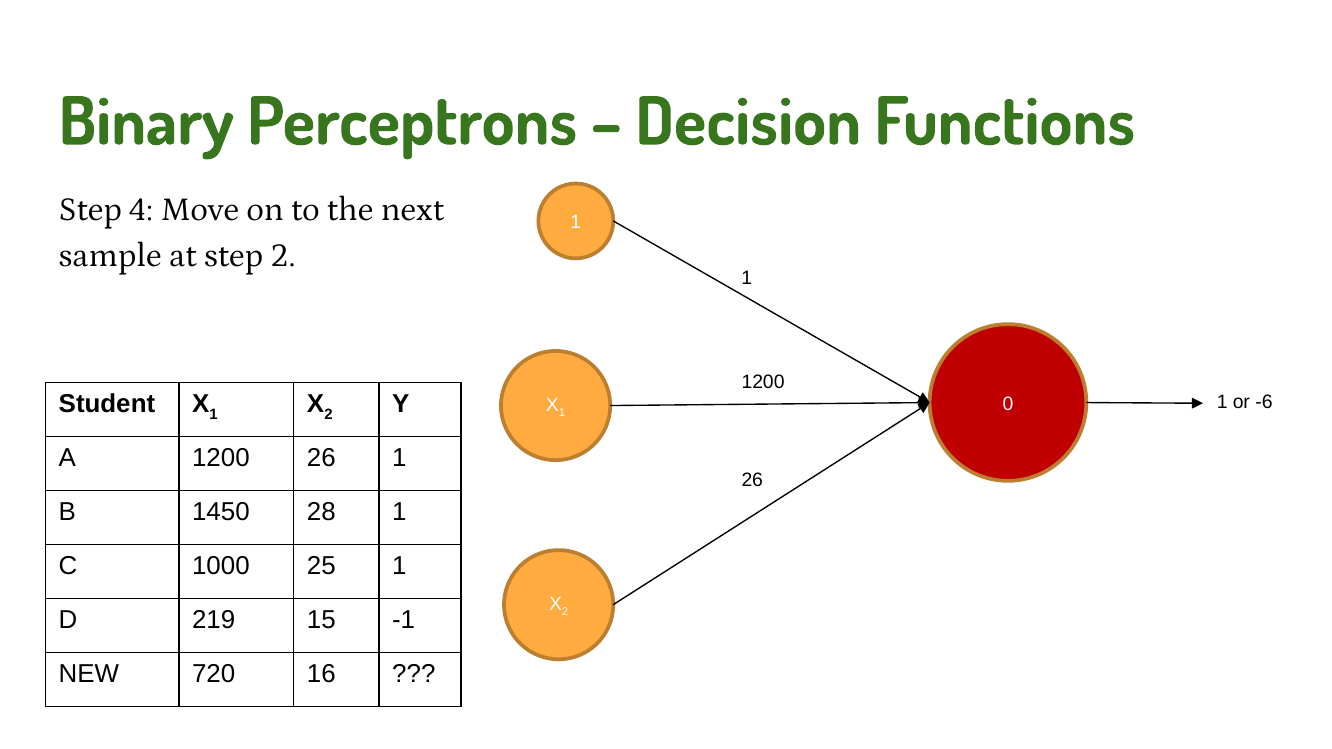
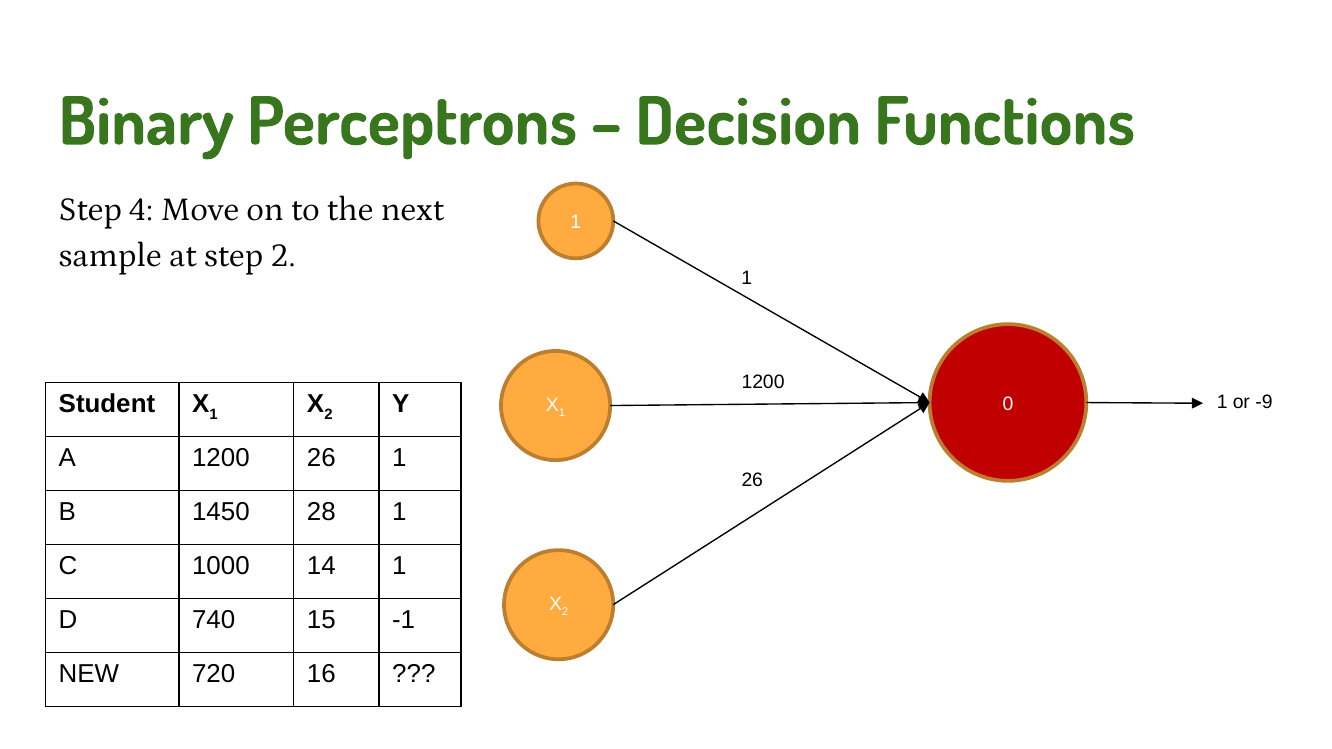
-6: -6 -> -9
25: 25 -> 14
219: 219 -> 740
